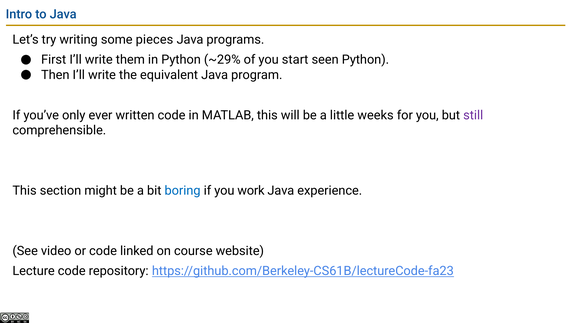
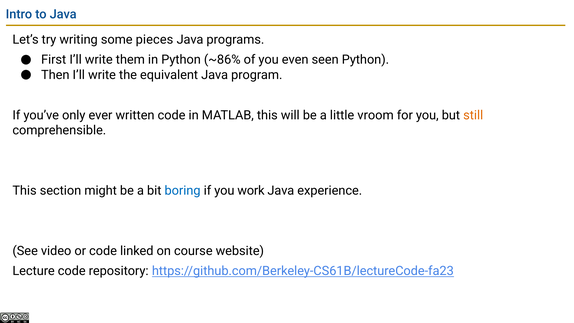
~29%: ~29% -> ~86%
start: start -> even
weeks: weeks -> vroom
still colour: purple -> orange
